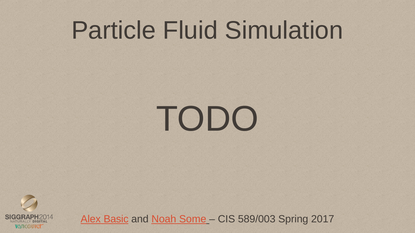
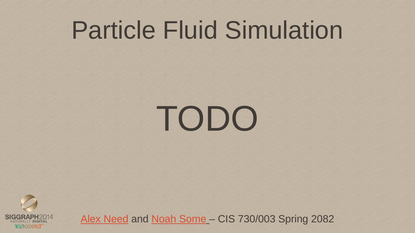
Basic: Basic -> Need
589/003: 589/003 -> 730/003
2017: 2017 -> 2082
